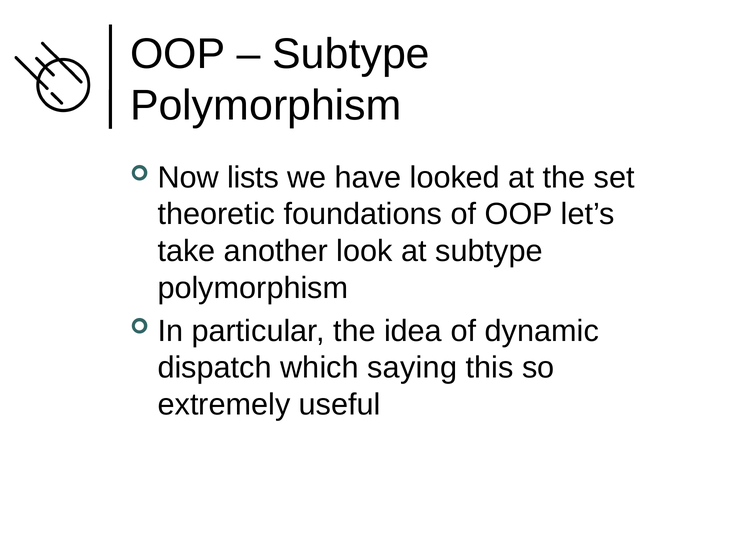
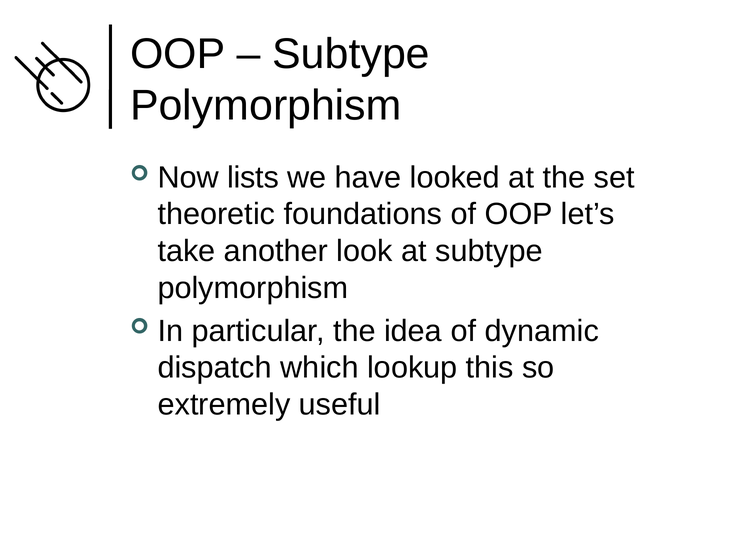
saying: saying -> lookup
